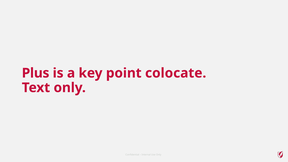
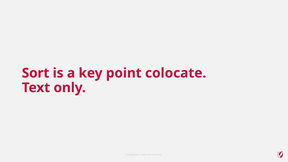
Plus: Plus -> Sort
